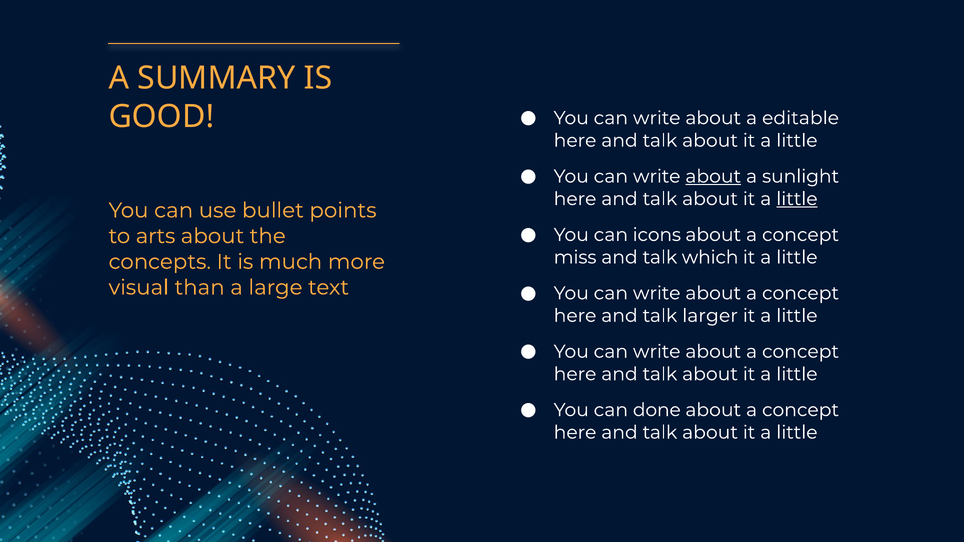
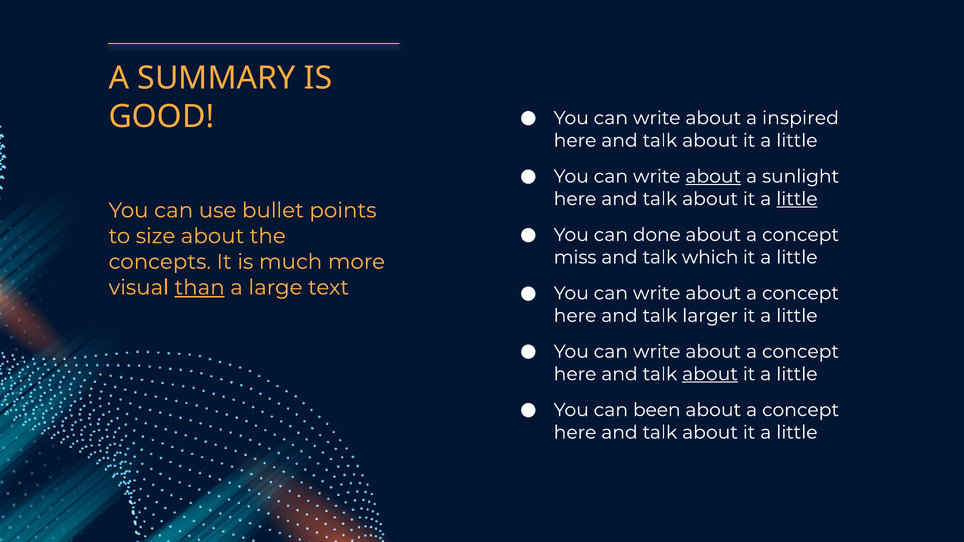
editable: editable -> inspired
icons: icons -> done
arts: arts -> size
than underline: none -> present
about at (710, 374) underline: none -> present
done: done -> been
